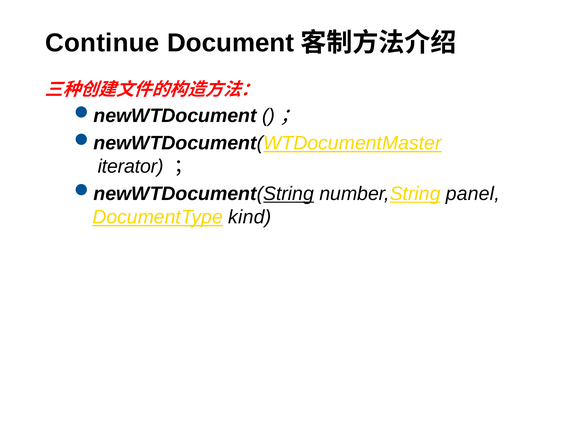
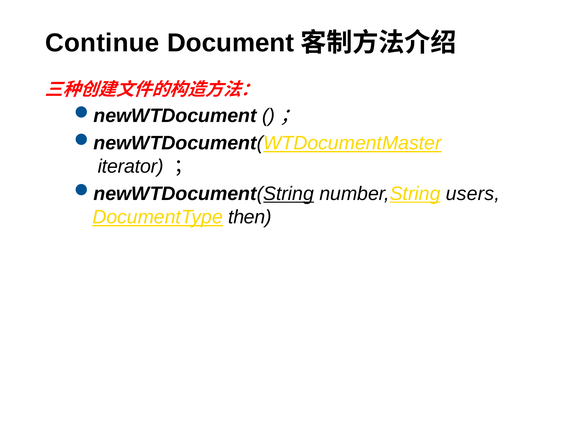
panel: panel -> users
kind: kind -> then
